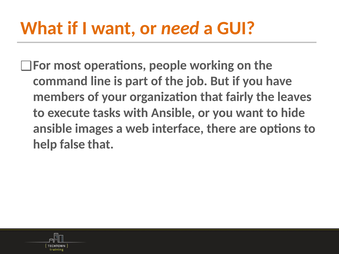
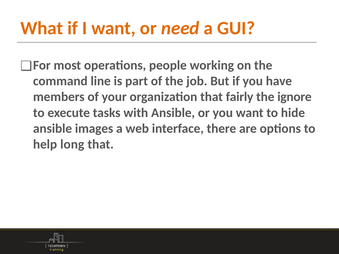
leaves: leaves -> ignore
false: false -> long
